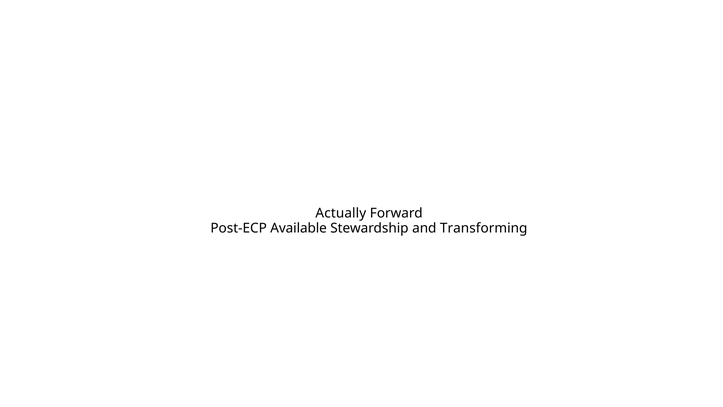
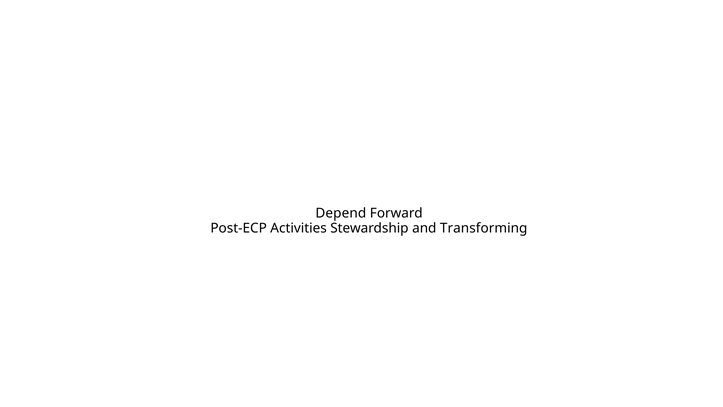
Actually: Actually -> Depend
Available: Available -> Activities
